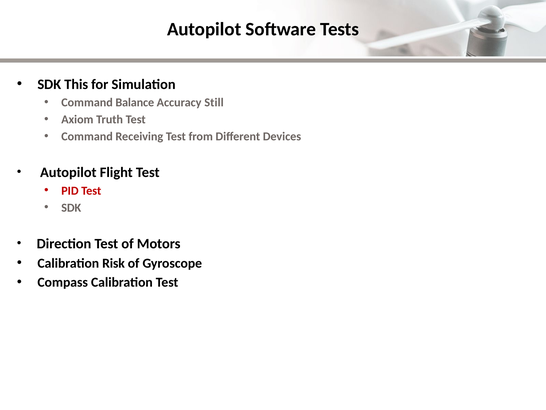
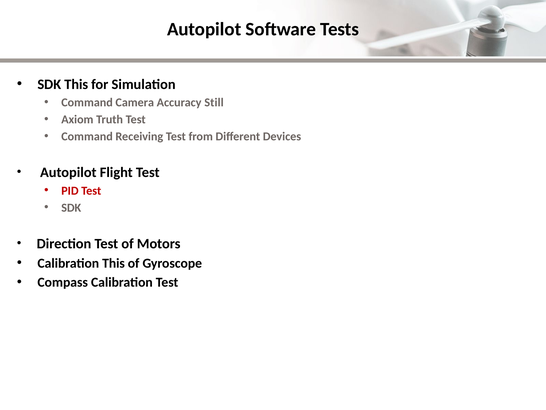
Balance: Balance -> Camera
Calibration Risk: Risk -> This
